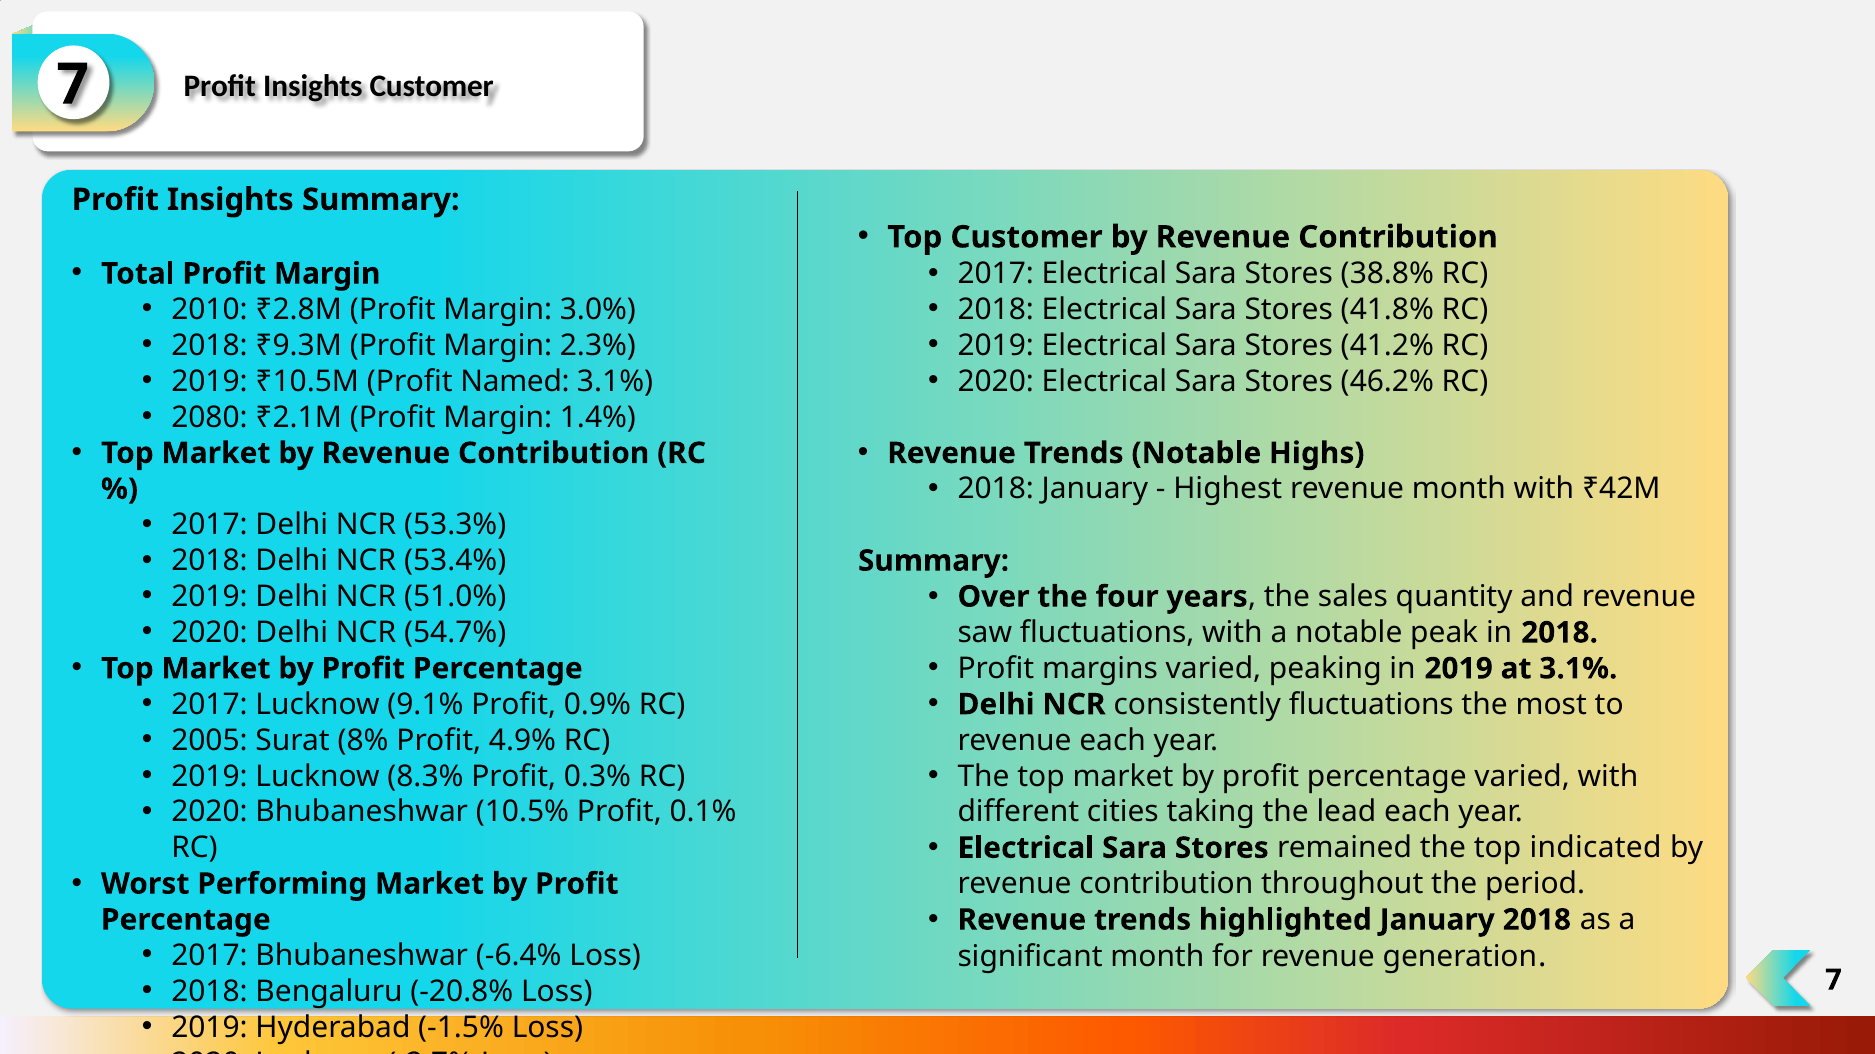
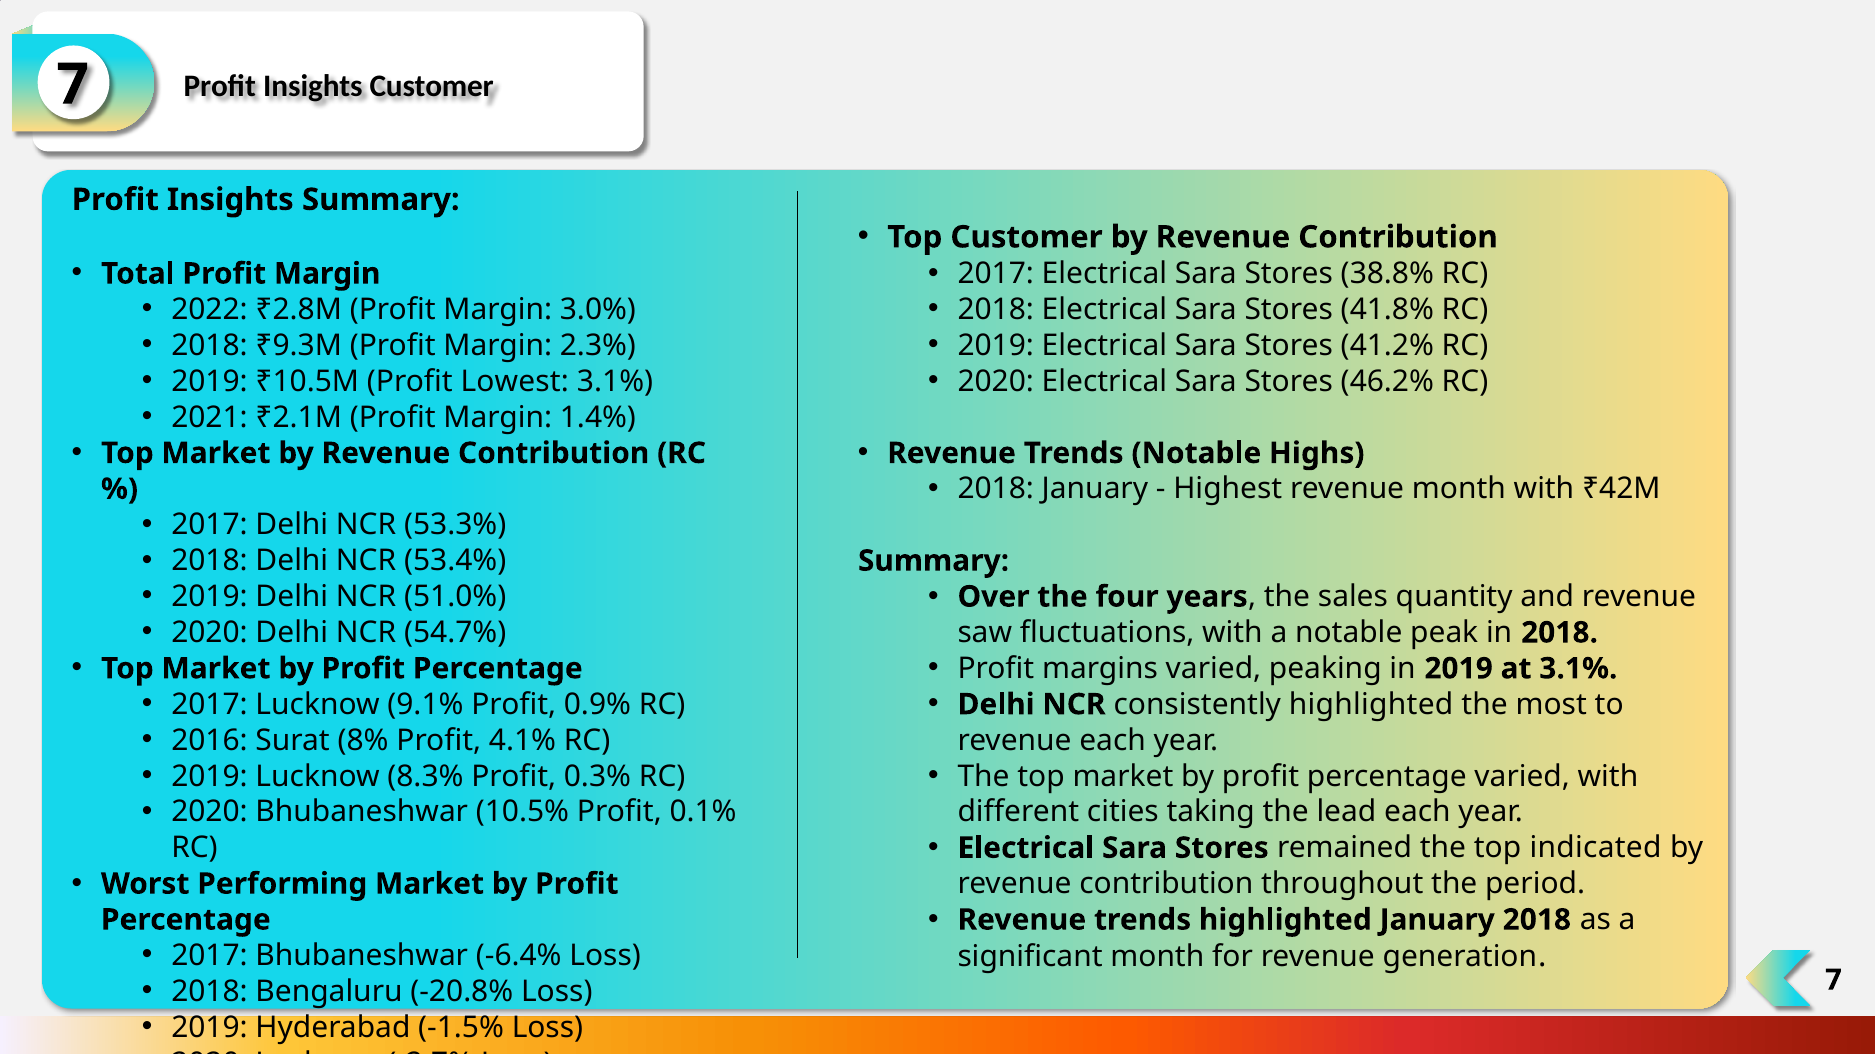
2010: 2010 -> 2022
Named: Named -> Lowest
2080: 2080 -> 2021
consistently fluctuations: fluctuations -> highlighted
2005: 2005 -> 2016
4.9%: 4.9% -> 4.1%
